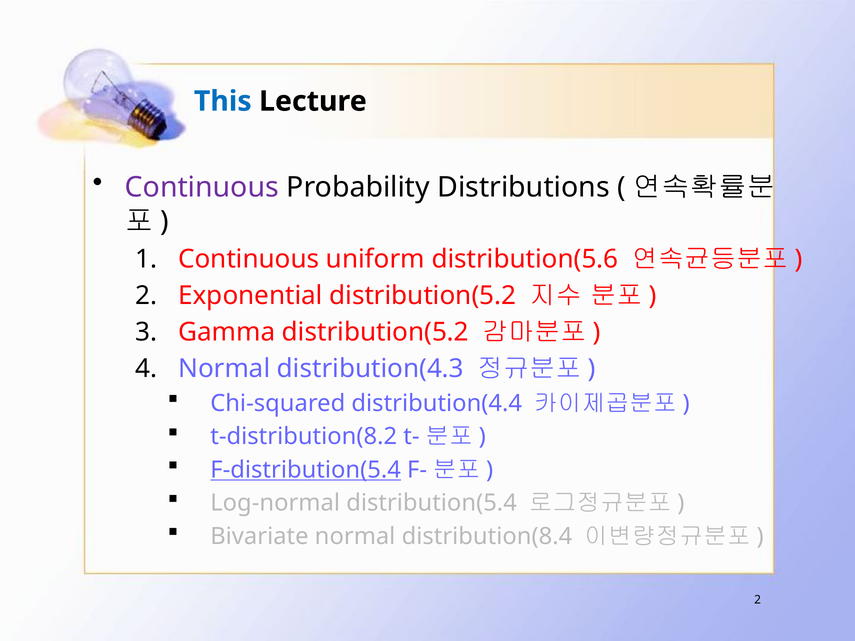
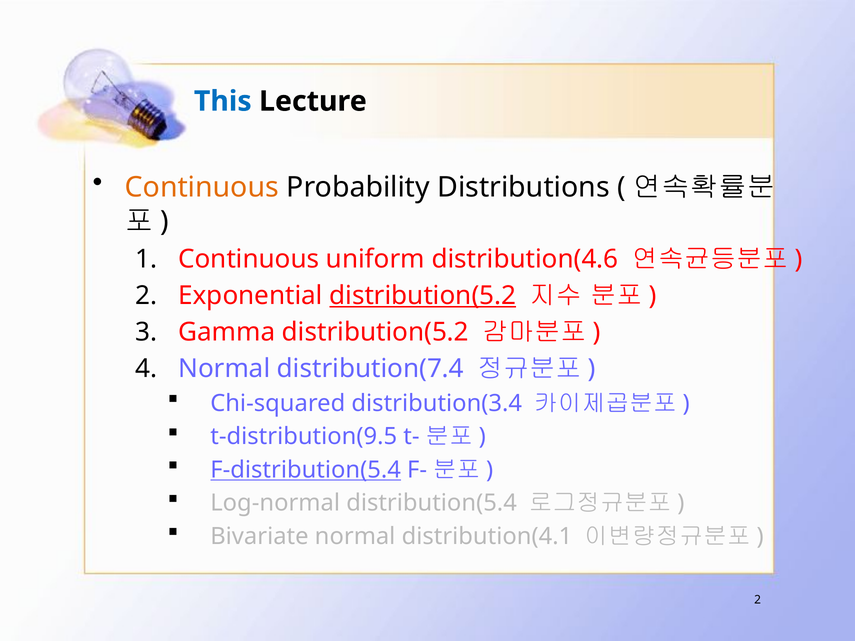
Continuous at (202, 187) colour: purple -> orange
distribution(5.6: distribution(5.6 -> distribution(4.6
distribution(5.2 at (423, 296) underline: none -> present
distribution(4.3: distribution(4.3 -> distribution(7.4
distribution(4.4: distribution(4.4 -> distribution(3.4
t-distribution(8.2: t-distribution(8.2 -> t-distribution(9.5
distribution(8.4: distribution(8.4 -> distribution(4.1
